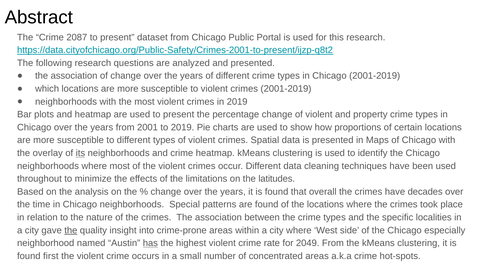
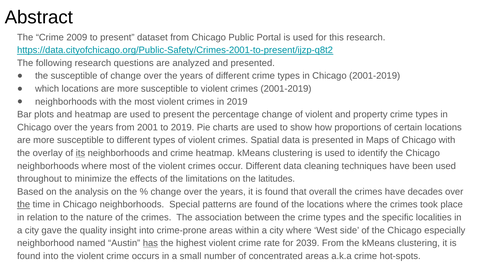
2087: 2087 -> 2009
association at (74, 76): association -> susceptible
the at (24, 205) underline: none -> present
the at (71, 230) underline: present -> none
2049: 2049 -> 2039
found first: first -> into
